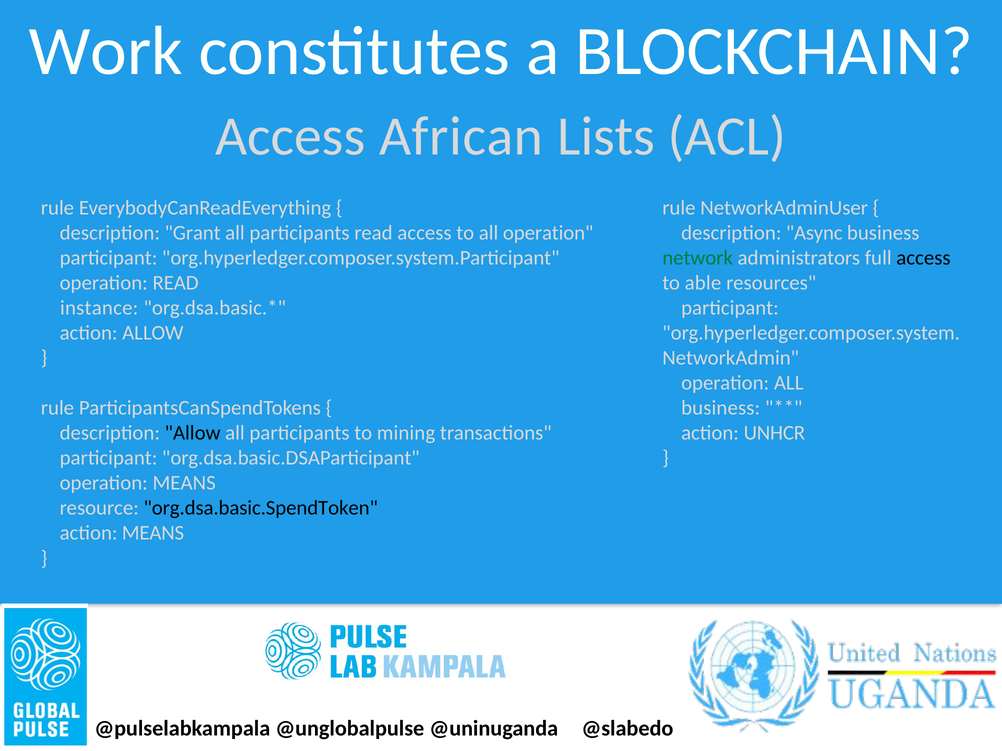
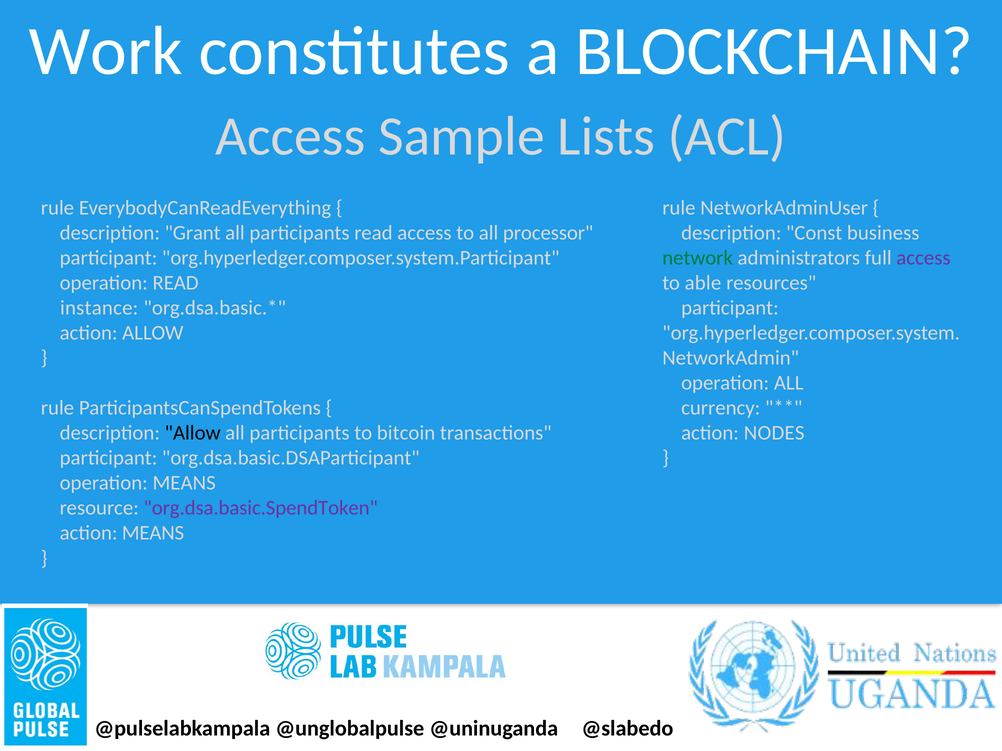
African: African -> Sample
all operation: operation -> processor
Async: Async -> Const
access at (923, 258) colour: black -> purple
business at (721, 408): business -> currency
mining: mining -> bitcoin
UNHCR: UNHCR -> NODES
org.dsa.basic.SpendToken colour: black -> purple
